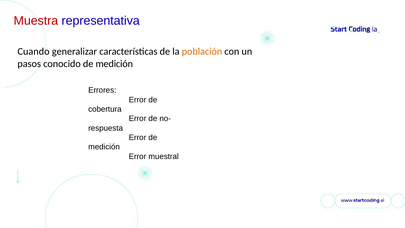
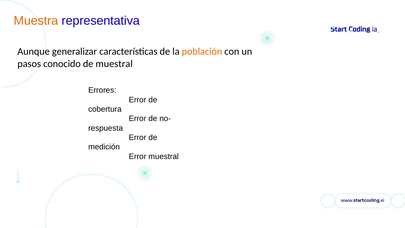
Muestra colour: red -> orange
Cuando: Cuando -> Aunque
conocido de medición: medición -> muestral
